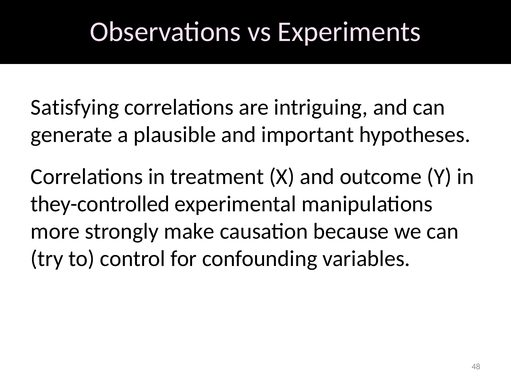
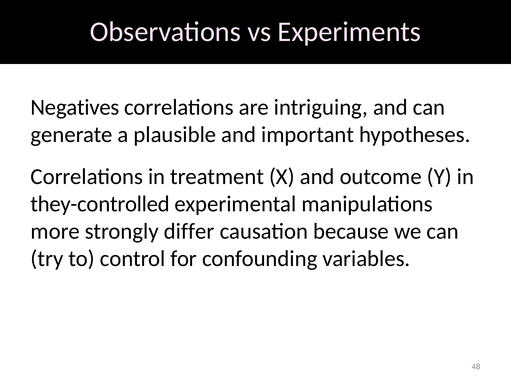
Satisfying: Satisfying -> Negatives
make: make -> differ
